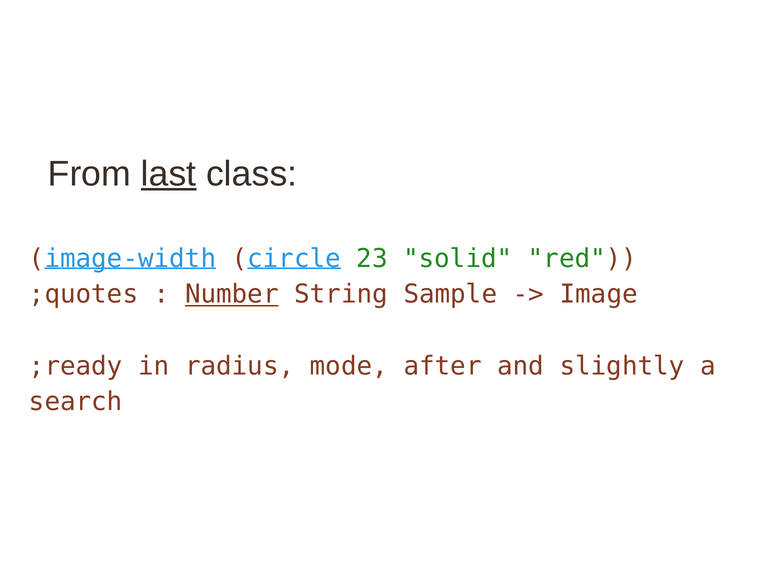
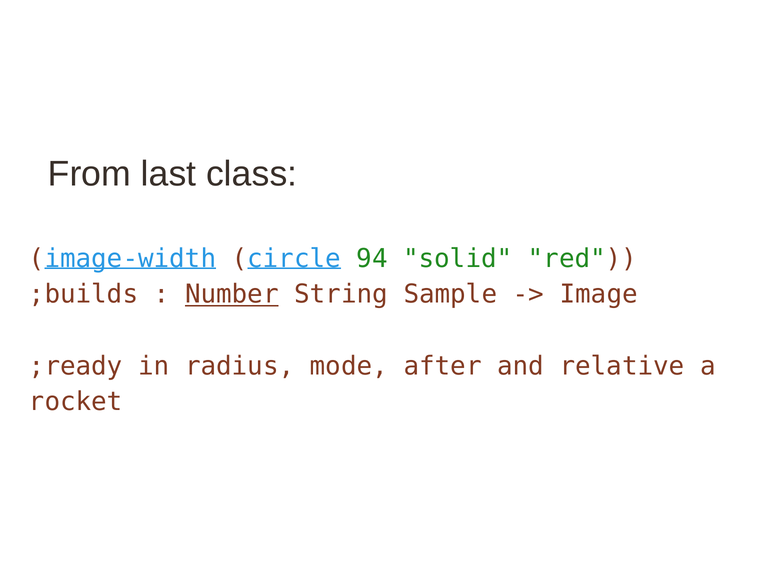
last underline: present -> none
23: 23 -> 94
;quotes: ;quotes -> ;builds
slightly: slightly -> relative
search: search -> rocket
